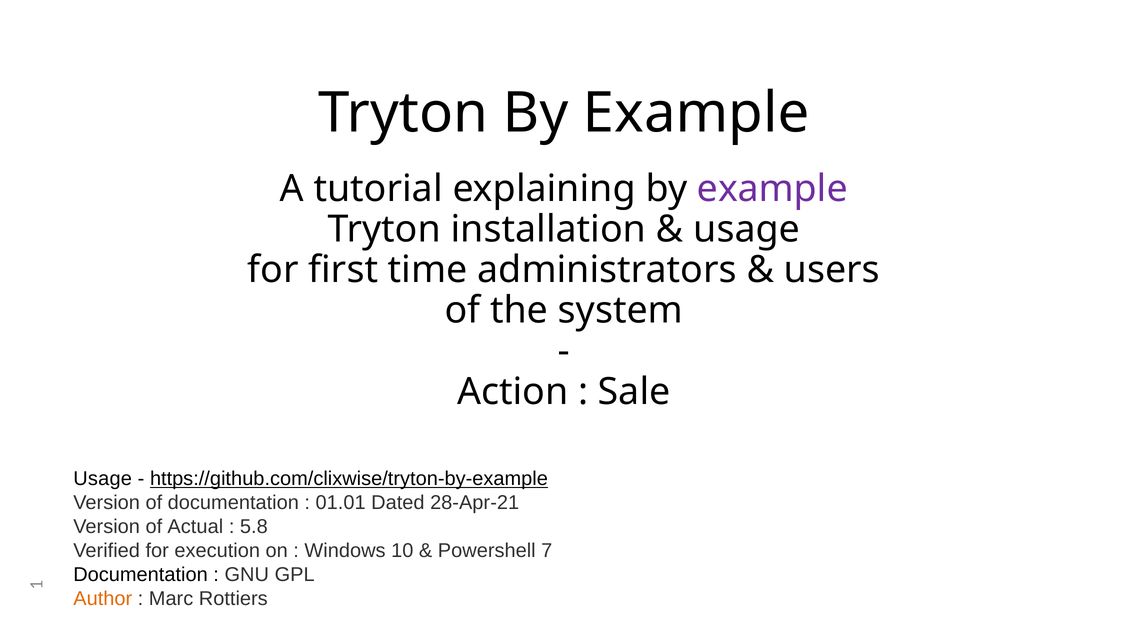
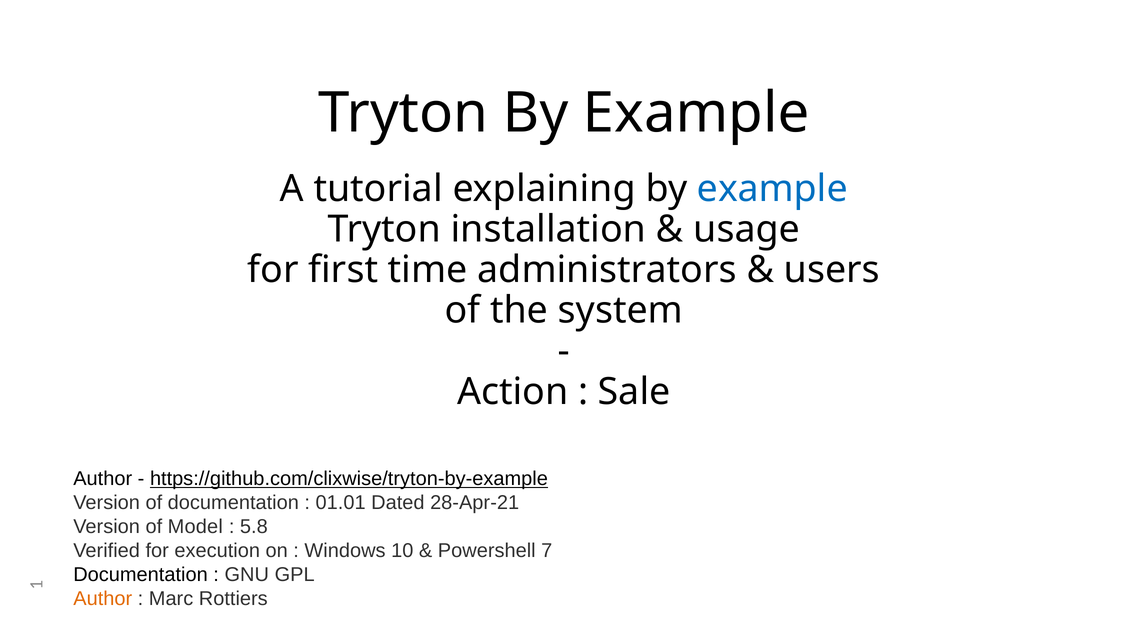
example at (772, 189) colour: purple -> blue
Usage at (103, 479): Usage -> Author
Actual: Actual -> Model
